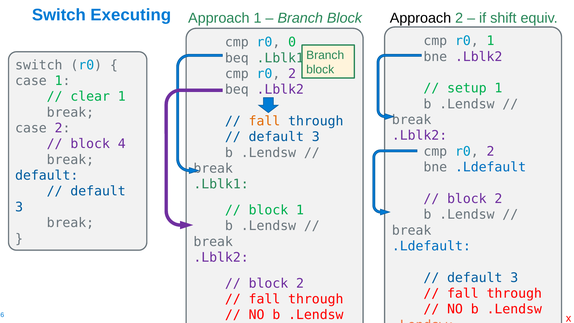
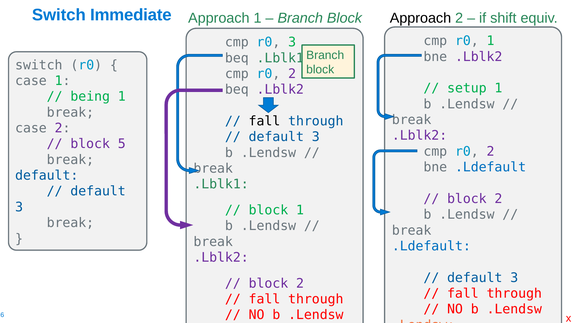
Executing: Executing -> Immediate
r0 0: 0 -> 3
clear: clear -> being
fall at (264, 121) colour: orange -> black
4: 4 -> 5
